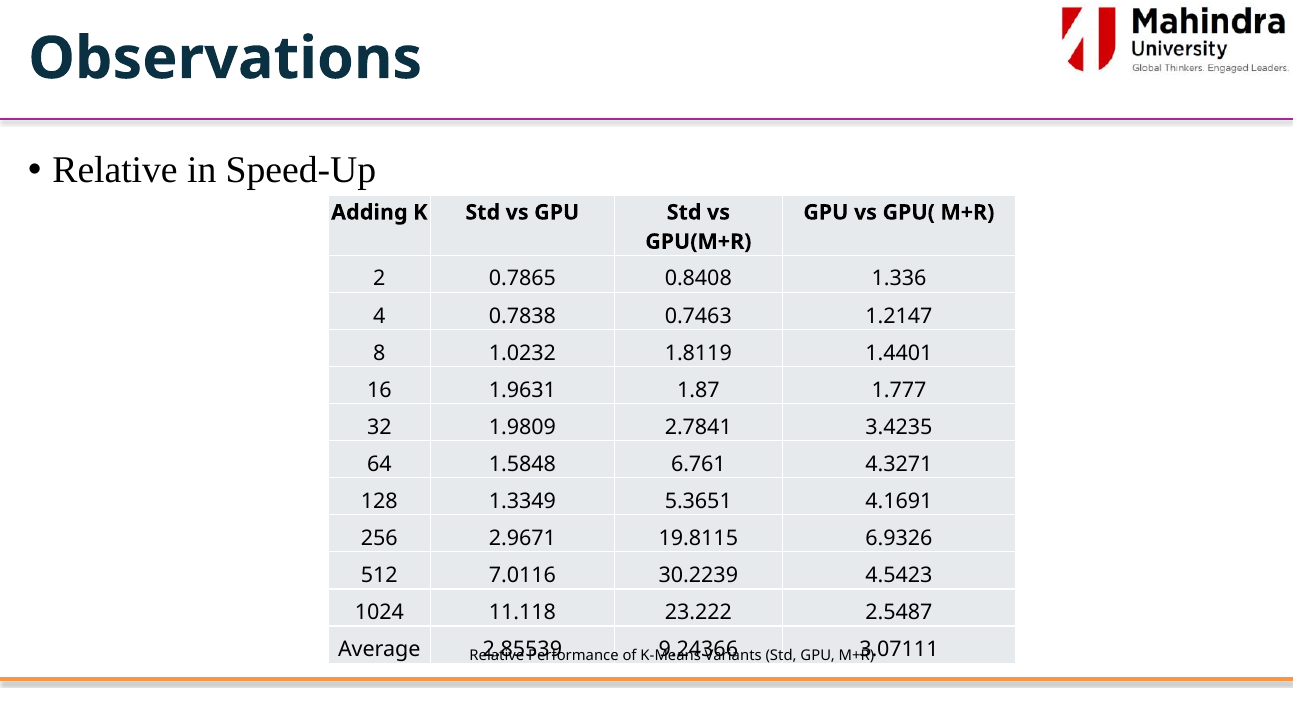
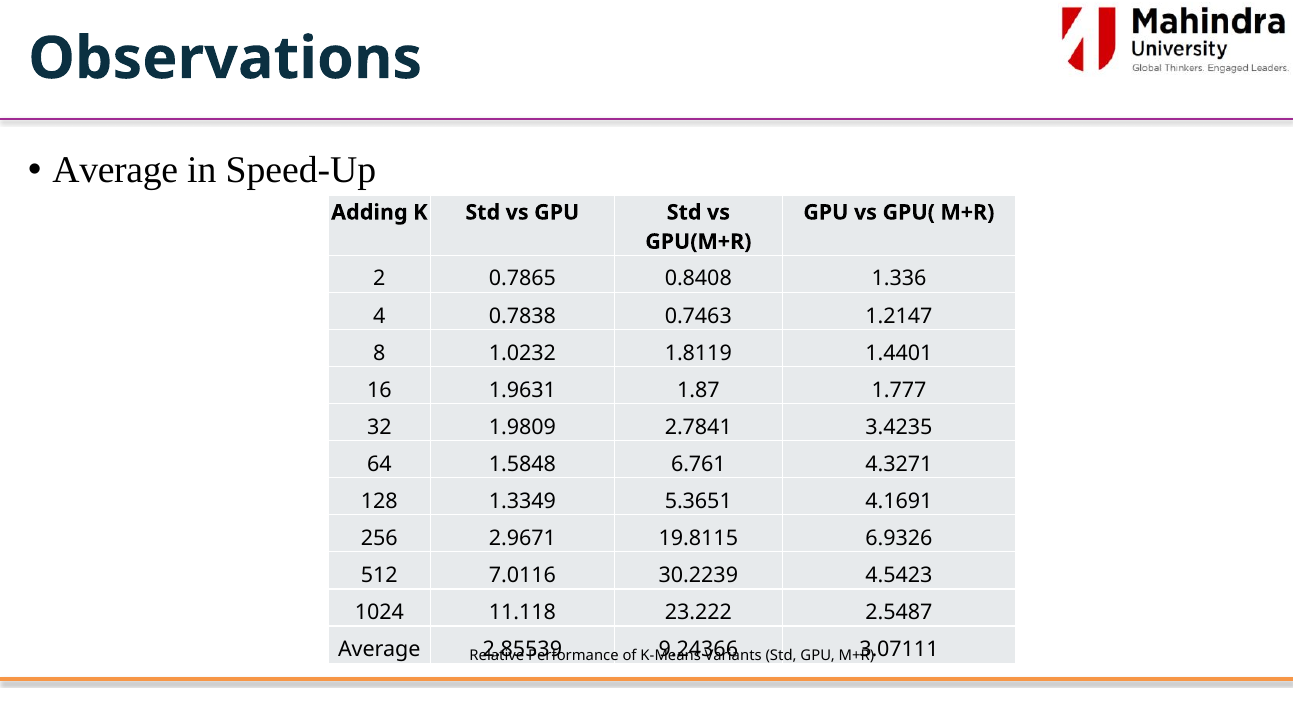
Relative at (115, 170): Relative -> Average
